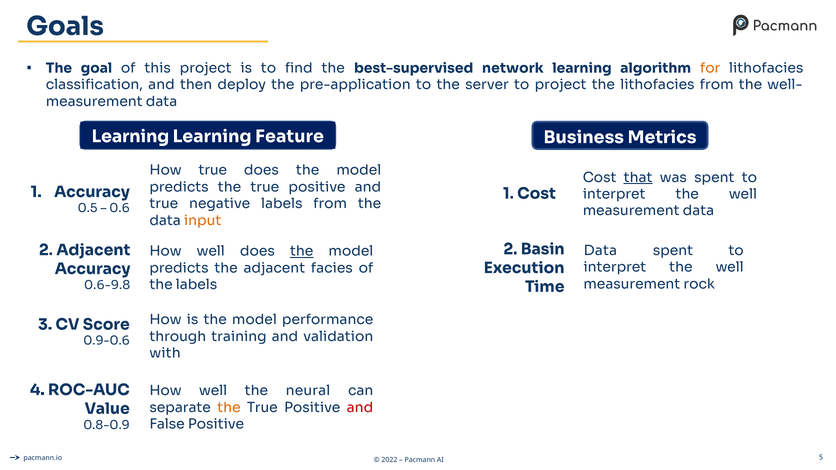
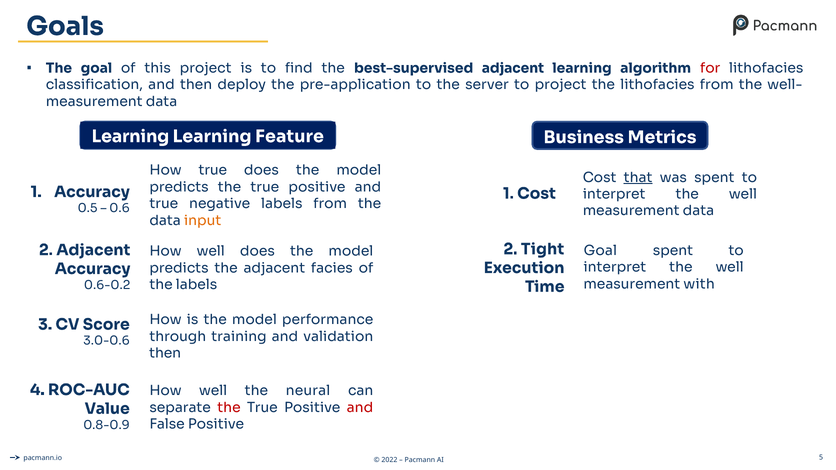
best-supervised network: network -> adjacent
for colour: orange -> red
Basin: Basin -> Tight
Data at (600, 251): Data -> Goal
the at (302, 251) underline: present -> none
rock: rock -> with
0.6-9.8: 0.6-9.8 -> 0.6-0.2
0.9-0.6: 0.9-0.6 -> 3.0-0.6
with at (165, 353): with -> then
the at (229, 408) colour: orange -> red
